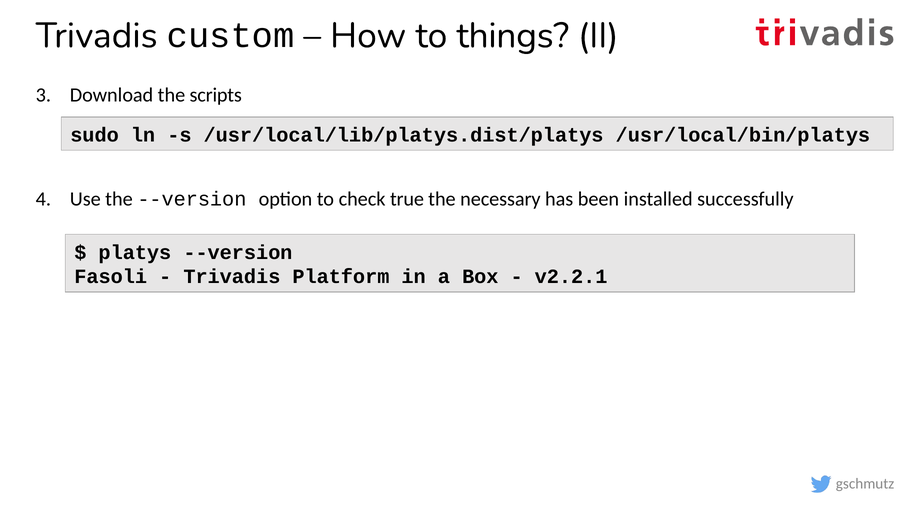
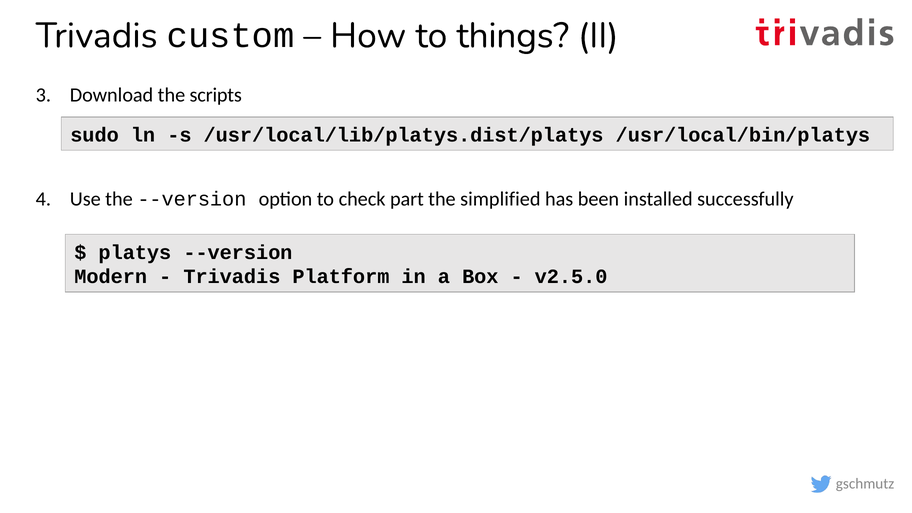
true: true -> part
necessary: necessary -> simplified
Fasoli: Fasoli -> Modern
v2.2.1: v2.2.1 -> v2.5.0
